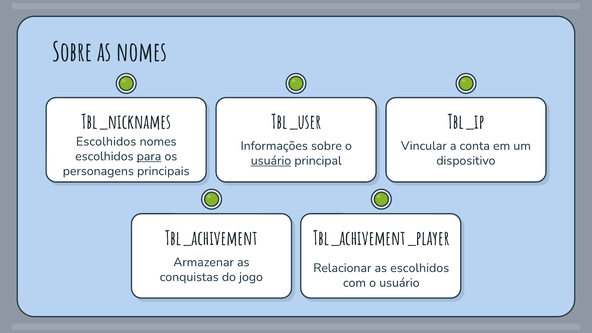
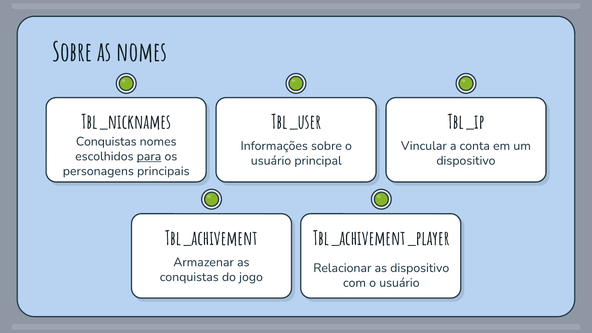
Escolhidos at (106, 141): Escolhidos -> Conquistas
usuário at (271, 161) underline: present -> none
as escolhidos: escolhidos -> dispositivo
